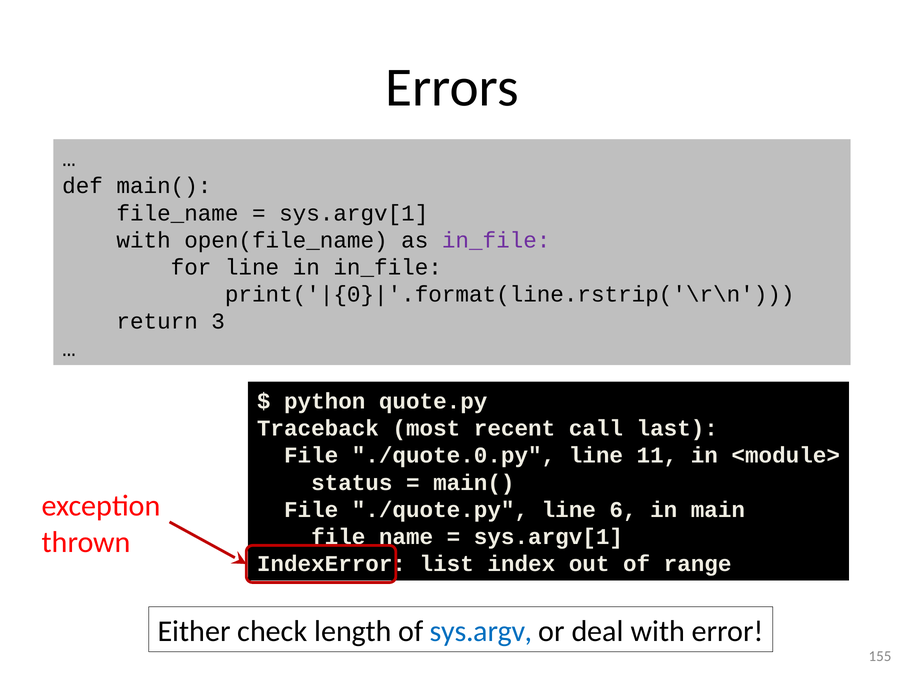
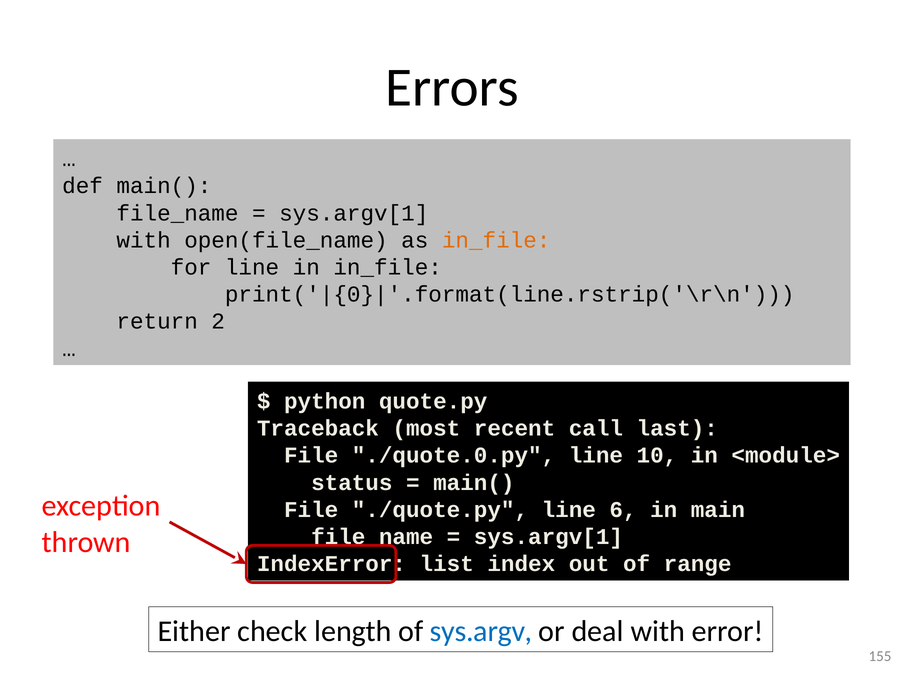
in_file at (496, 240) colour: purple -> orange
3: 3 -> 2
11: 11 -> 10
